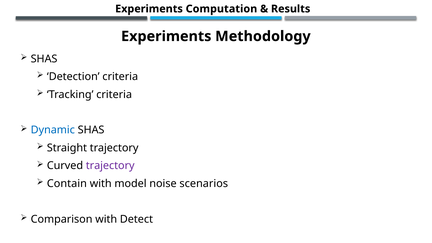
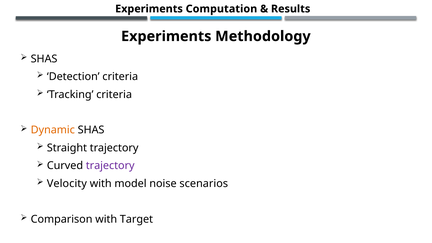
Dynamic colour: blue -> orange
Contain: Contain -> Velocity
Detect: Detect -> Target
